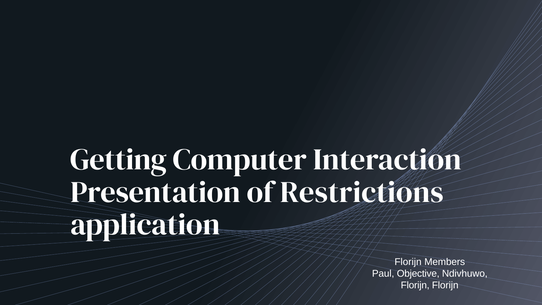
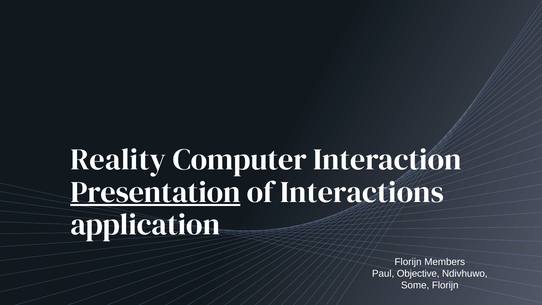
Getting: Getting -> Reality
Presentation underline: none -> present
Restrictions: Restrictions -> Interactions
Florijn at (415, 285): Florijn -> Some
